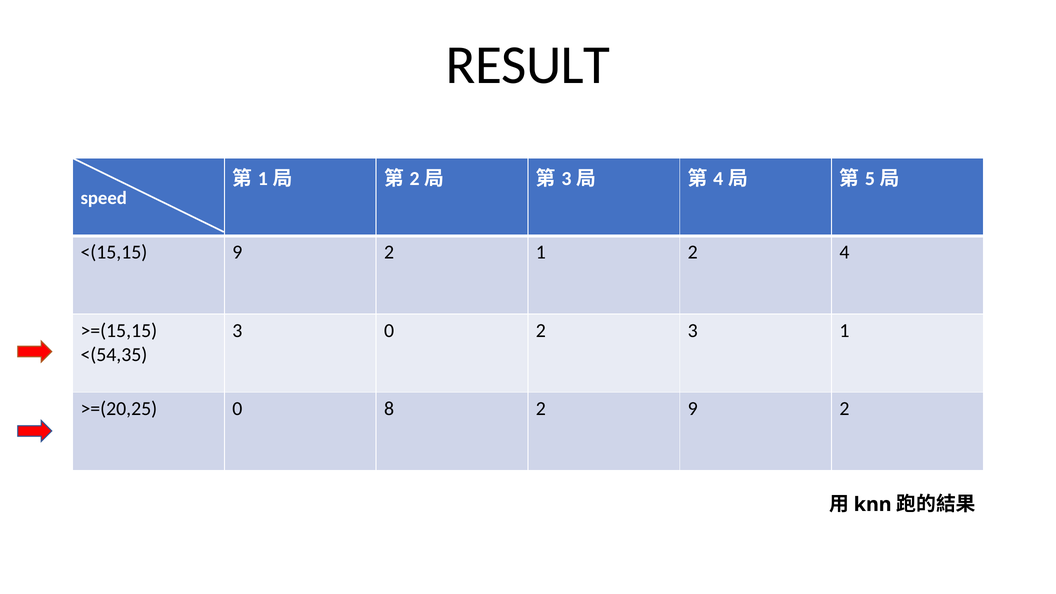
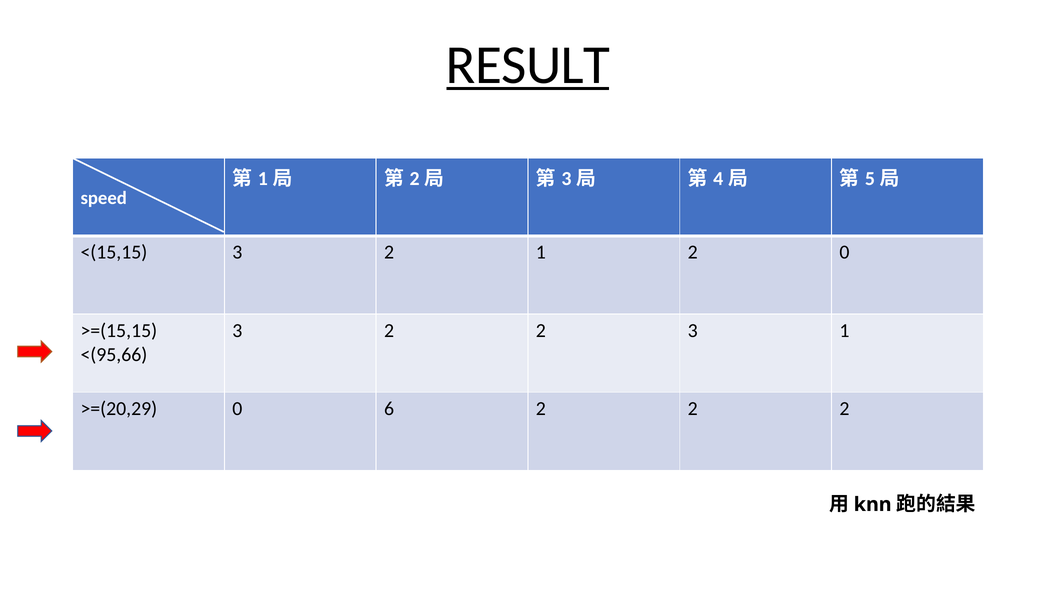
RESULT underline: none -> present
<(15,15 9: 9 -> 3
2 4: 4 -> 0
0 at (389, 330): 0 -> 2
<(54,35: <(54,35 -> <(95,66
>=(20,25: >=(20,25 -> >=(20,29
8: 8 -> 6
9 at (693, 409): 9 -> 2
